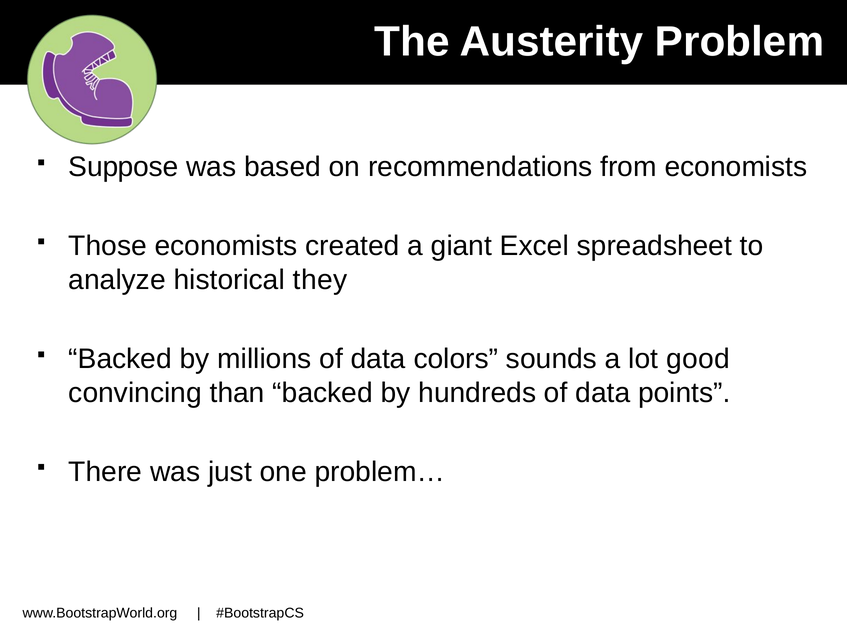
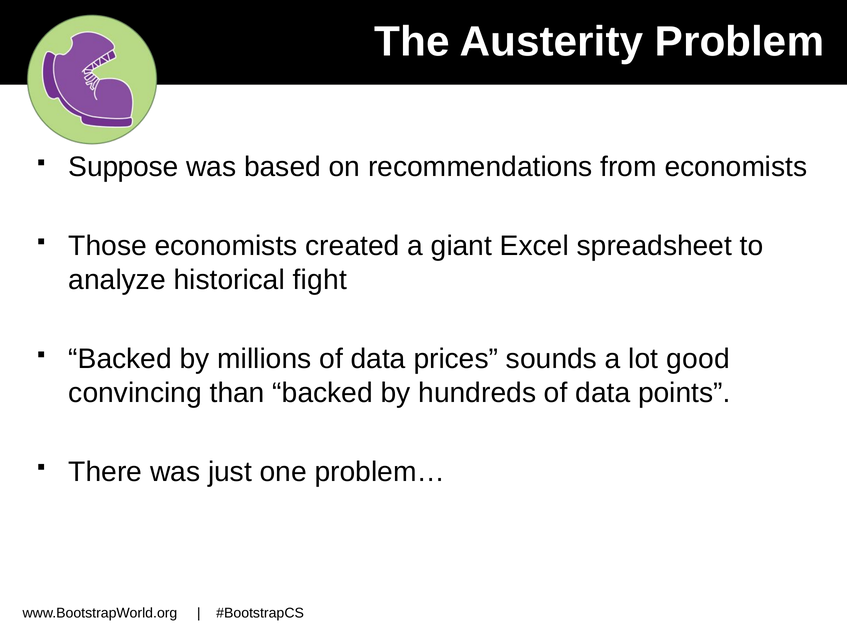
they: they -> fight
colors: colors -> prices
